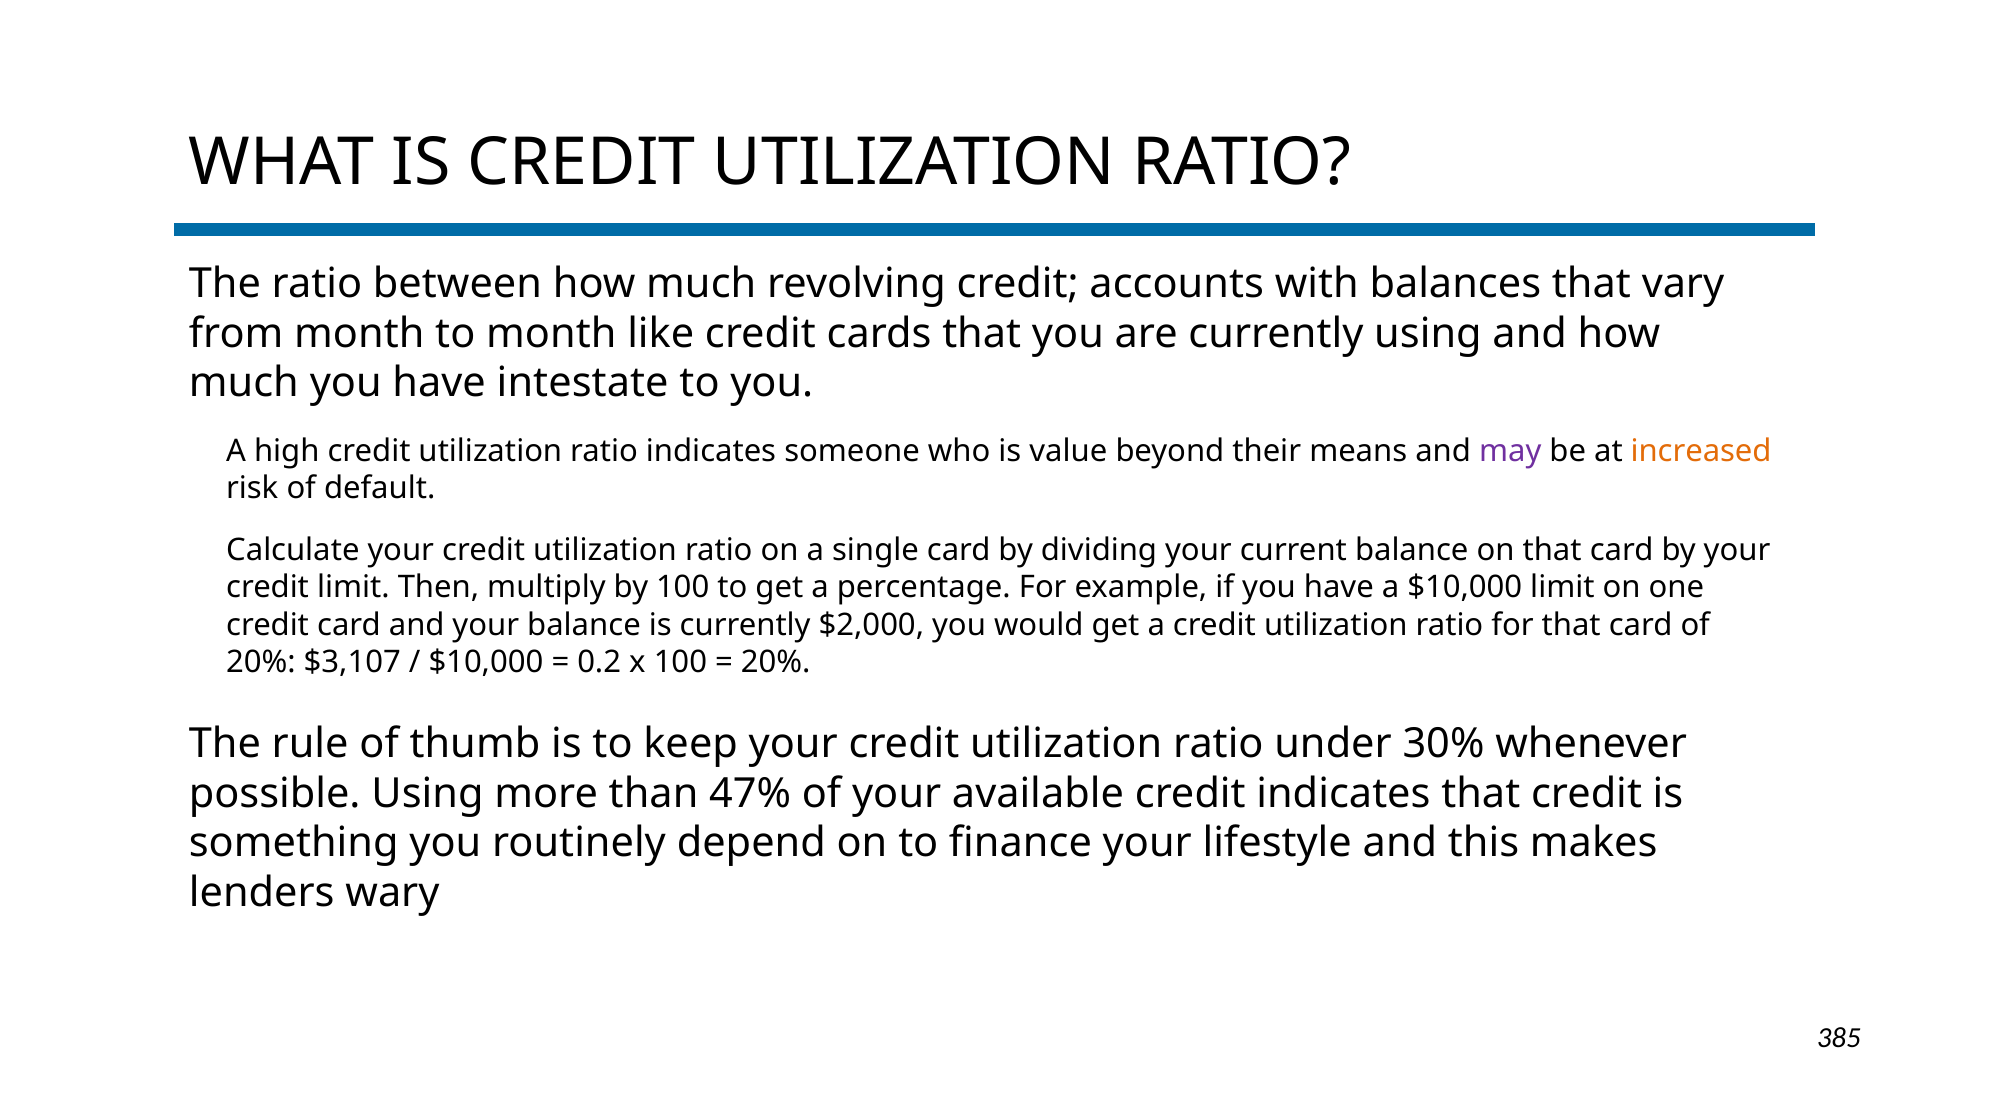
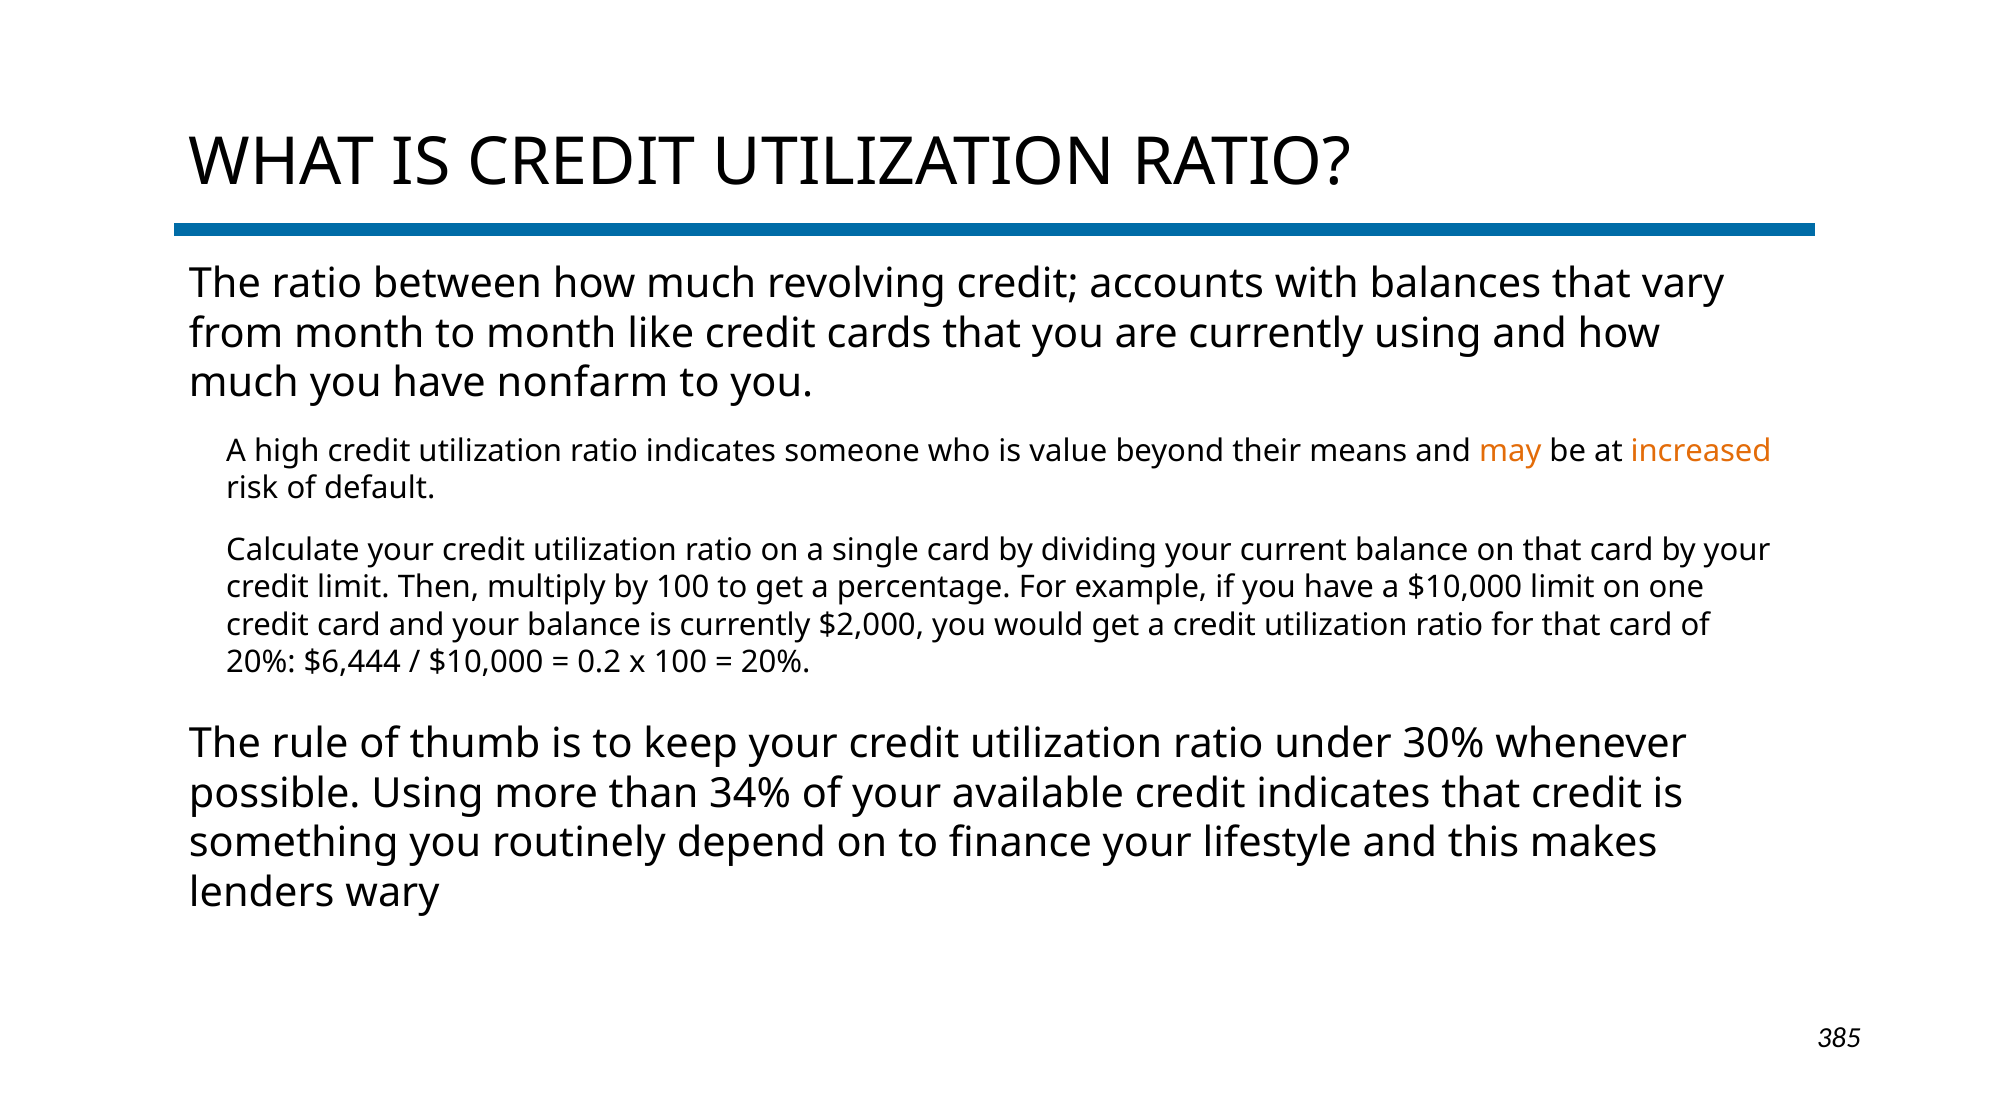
intestate: intestate -> nonfarm
may colour: purple -> orange
$3,107: $3,107 -> $6,444
47%: 47% -> 34%
